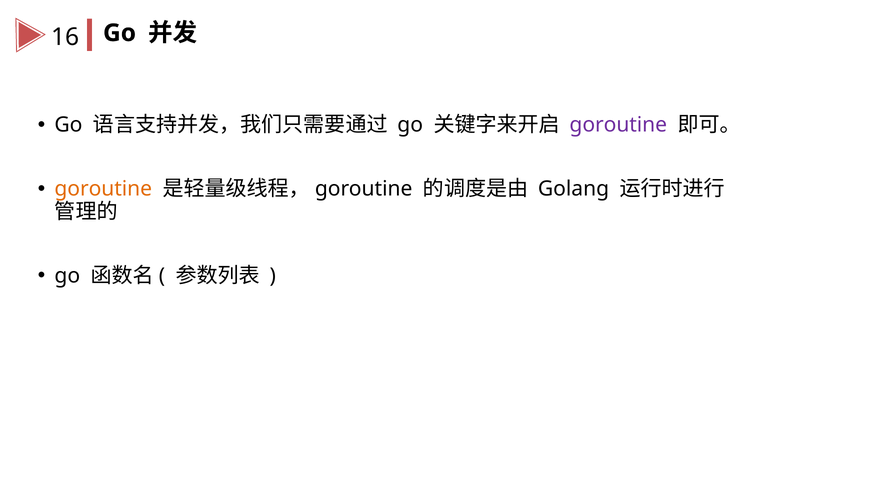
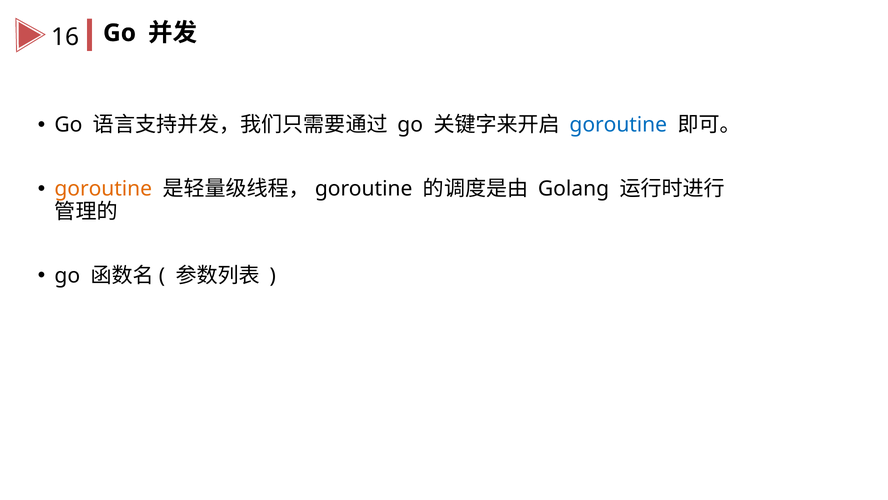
goroutine at (618, 125) colour: purple -> blue
